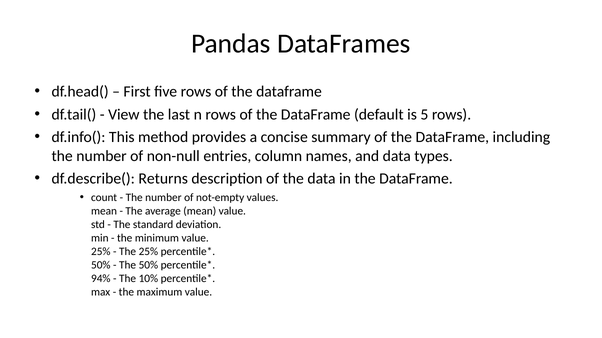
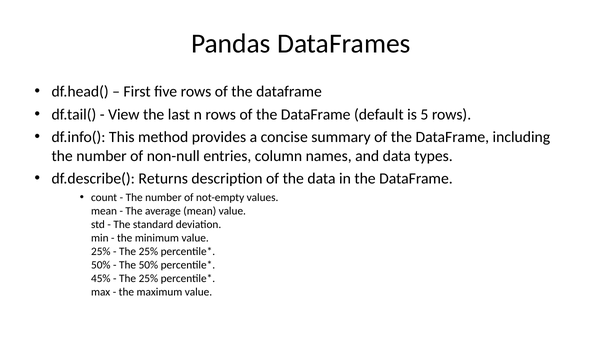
94%: 94% -> 45%
10% at (148, 279): 10% -> 25%
